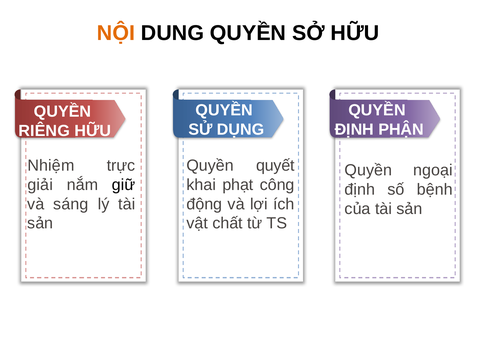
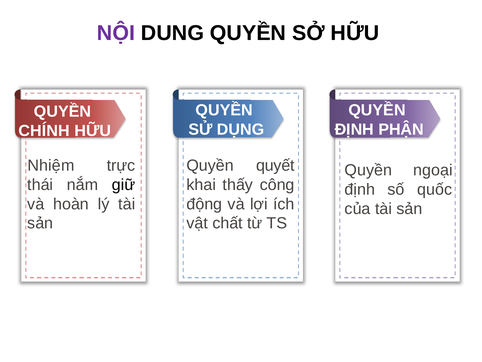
NỘI colour: orange -> purple
RIÊNG: RIÊNG -> CHÍNH
giải: giải -> thái
phạt: phạt -> thấy
bệnh: bệnh -> quốc
sáng: sáng -> hoàn
